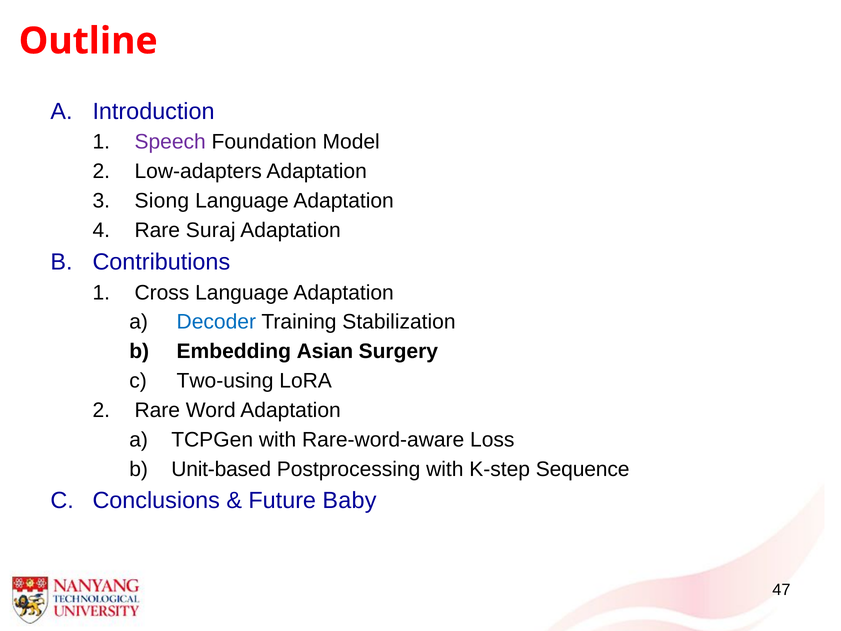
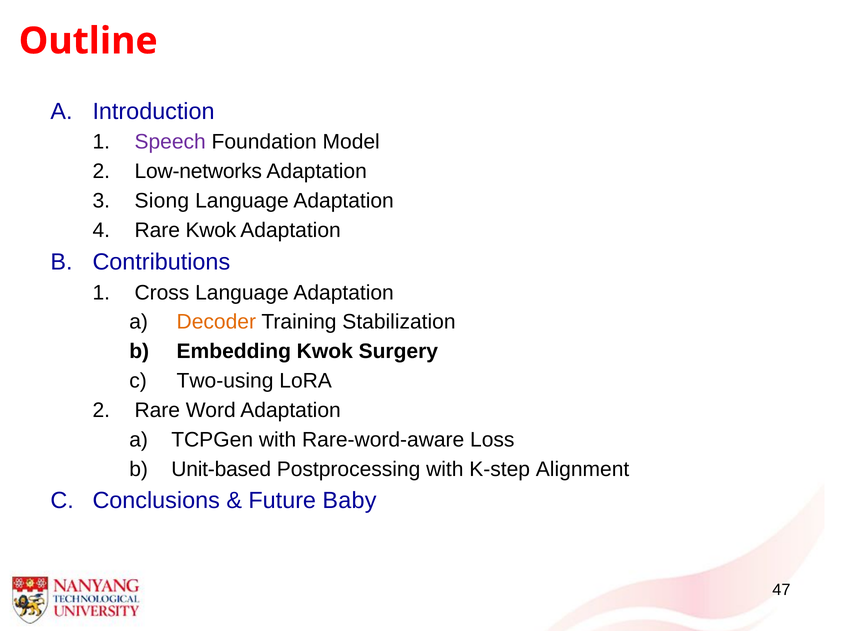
Low-adapters: Low-adapters -> Low-networks
Rare Suraj: Suraj -> Kwok
Decoder colour: blue -> orange
Embedding Asian: Asian -> Kwok
Sequence: Sequence -> Alignment
